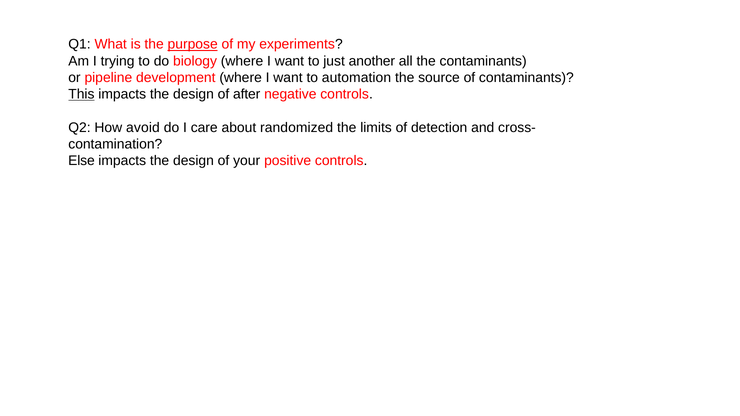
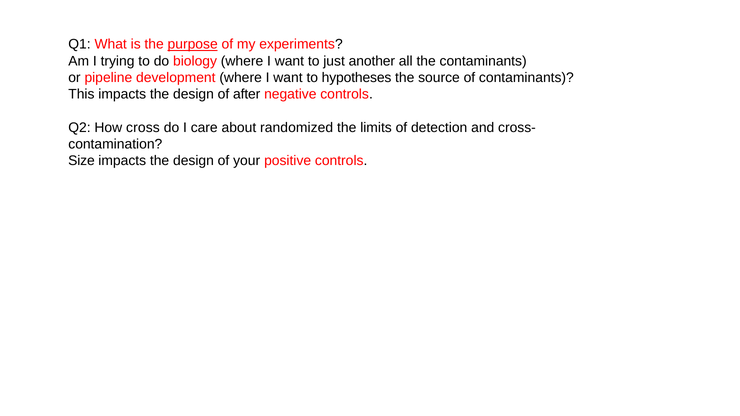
automation: automation -> hypotheses
This underline: present -> none
avoid: avoid -> cross
Else: Else -> Size
